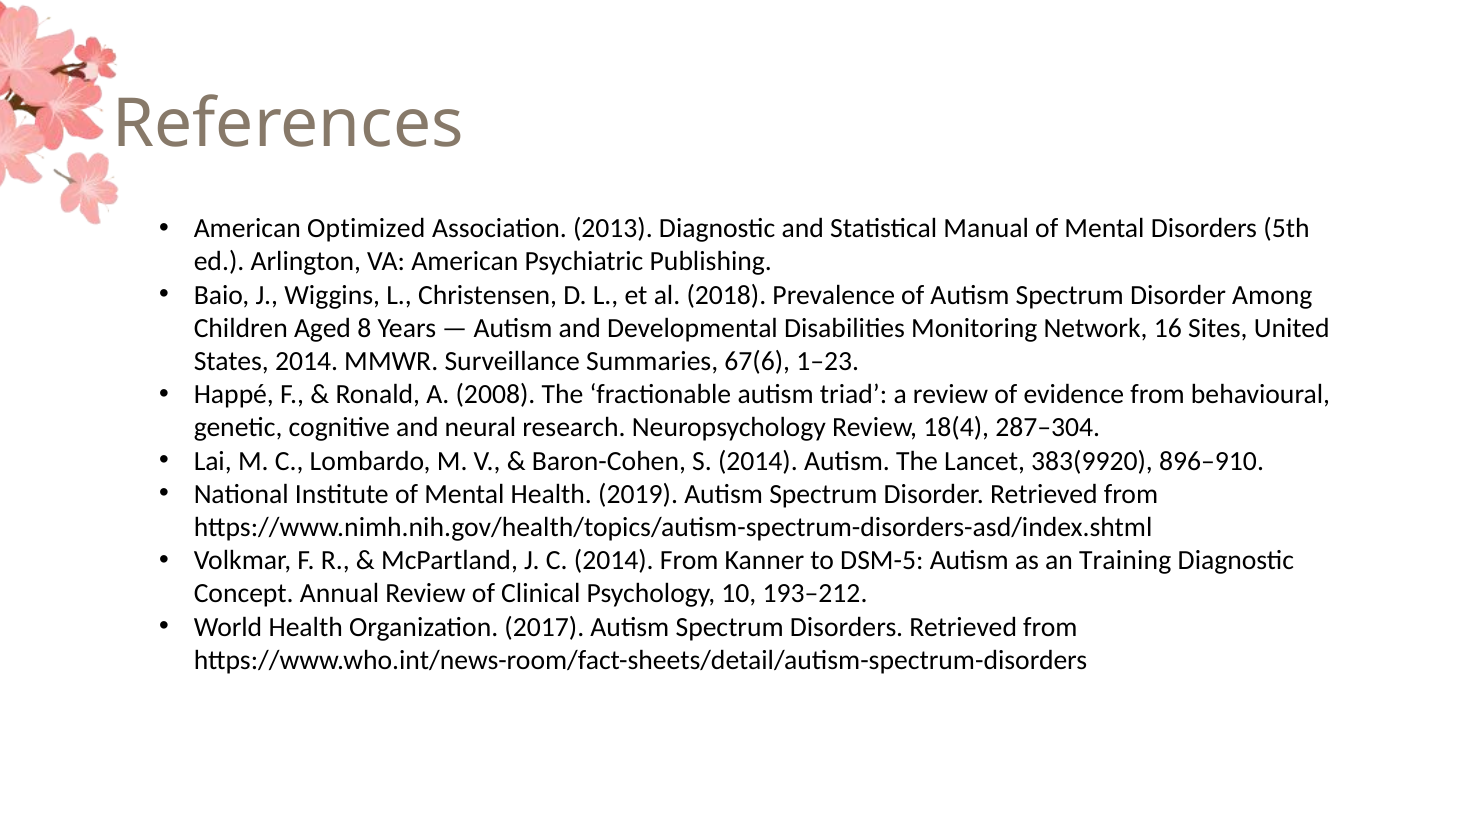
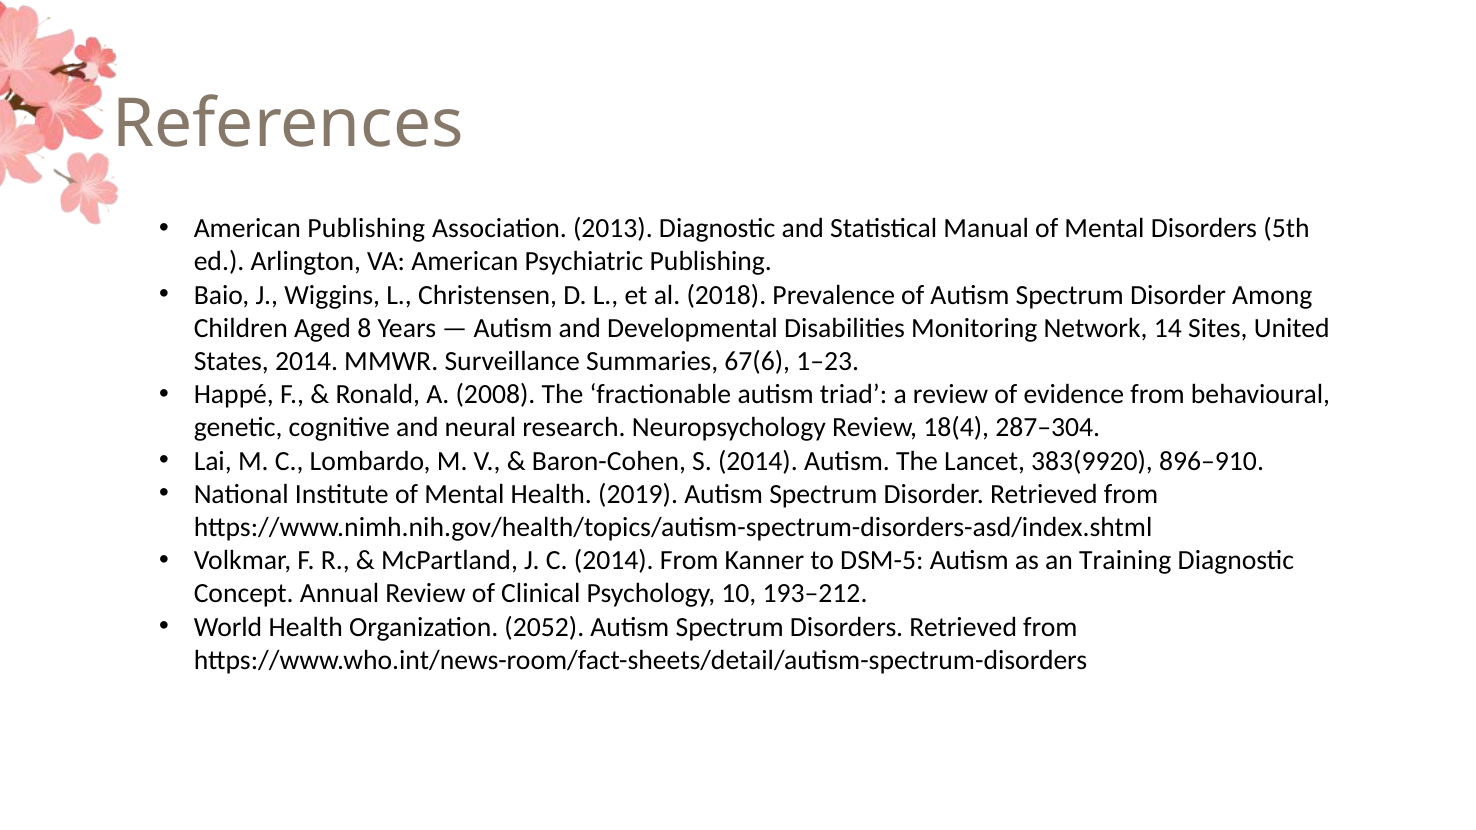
American Optimized: Optimized -> Publishing
16: 16 -> 14
2017: 2017 -> 2052
